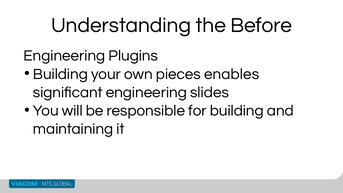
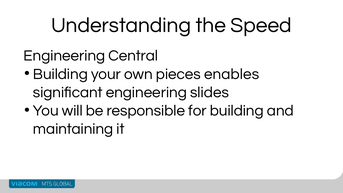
Before: Before -> Speed
Plugins: Plugins -> Central
